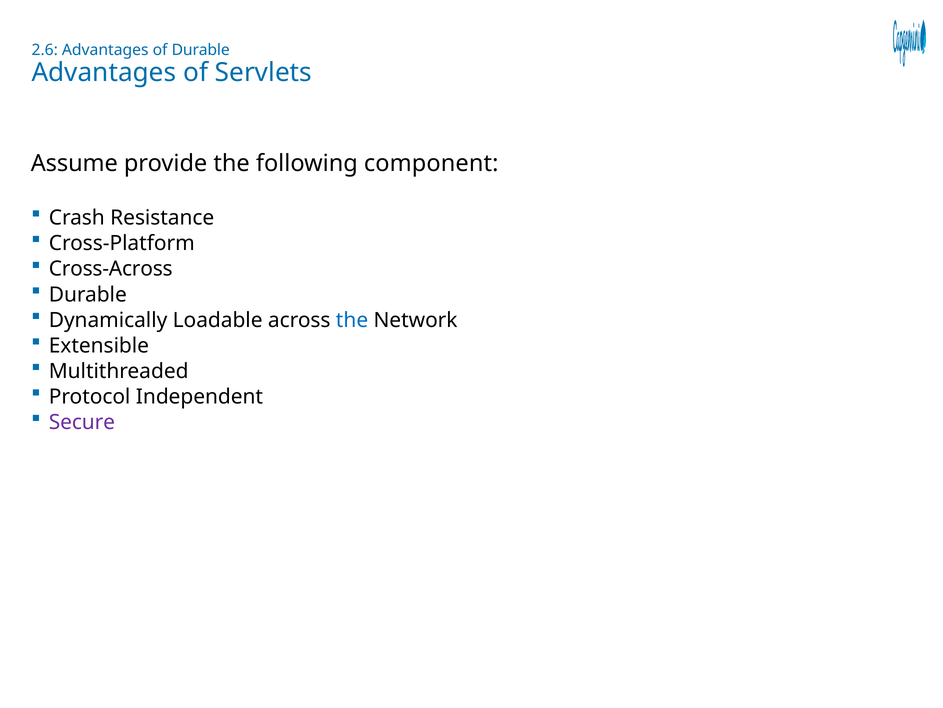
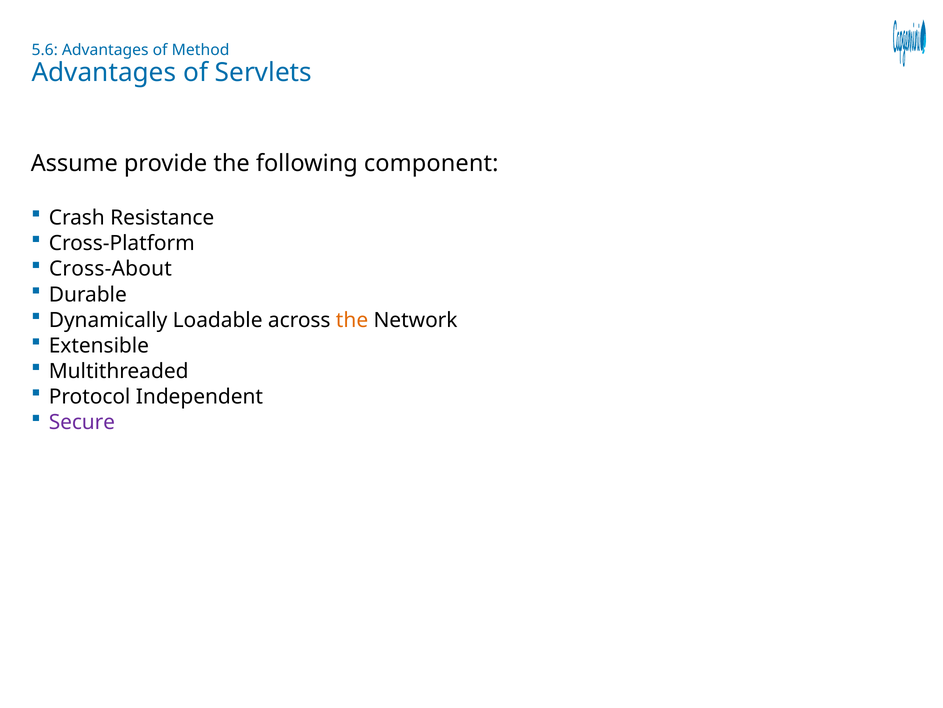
2.6: 2.6 -> 5.6
of Durable: Durable -> Method
Cross-Across: Cross-Across -> Cross-About
the at (352, 320) colour: blue -> orange
